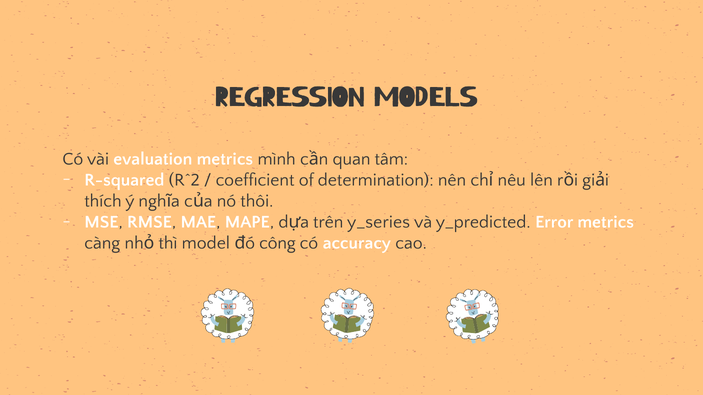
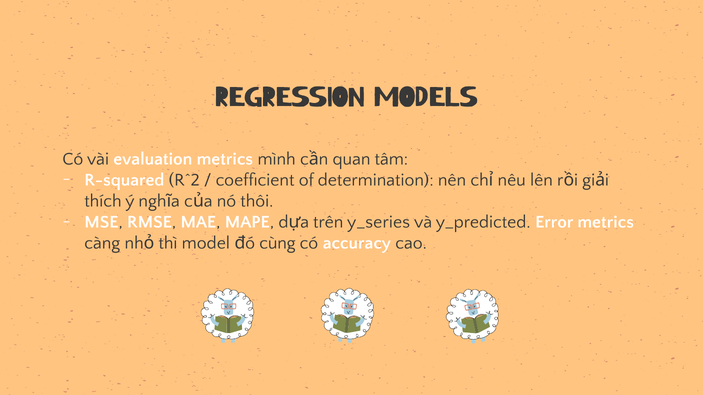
công: công -> cùng
